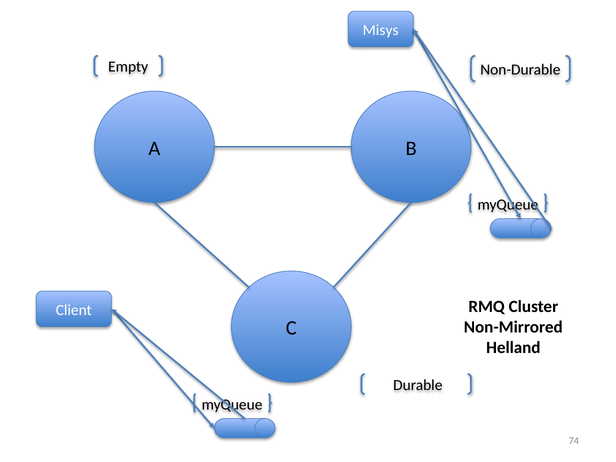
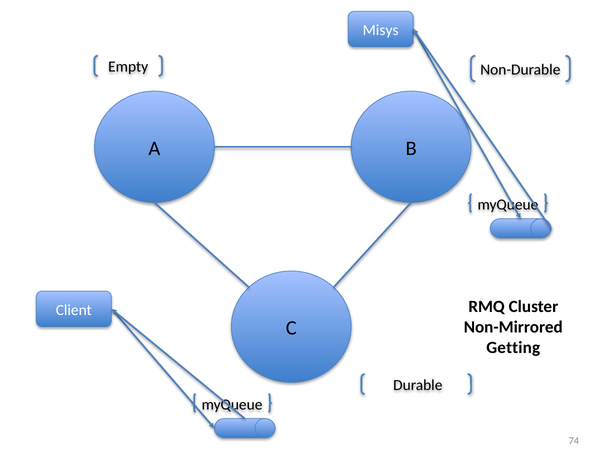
Helland: Helland -> Getting
